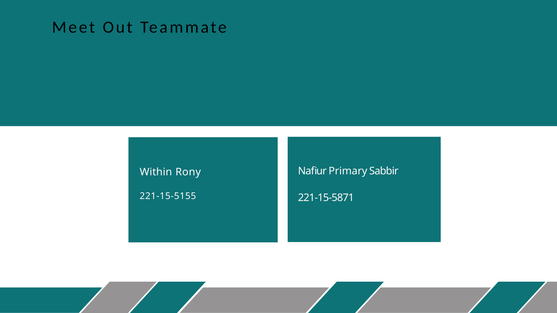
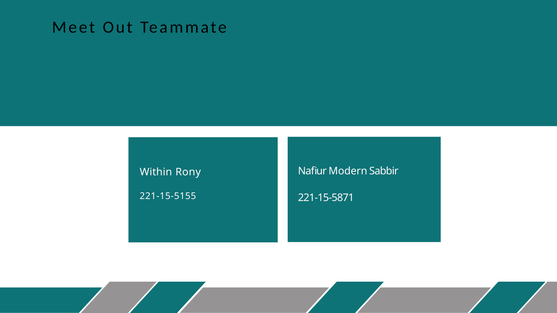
Primary: Primary -> Modern
